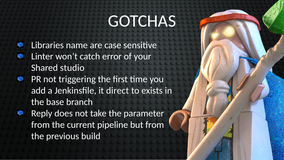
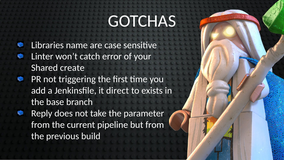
studio: studio -> create
